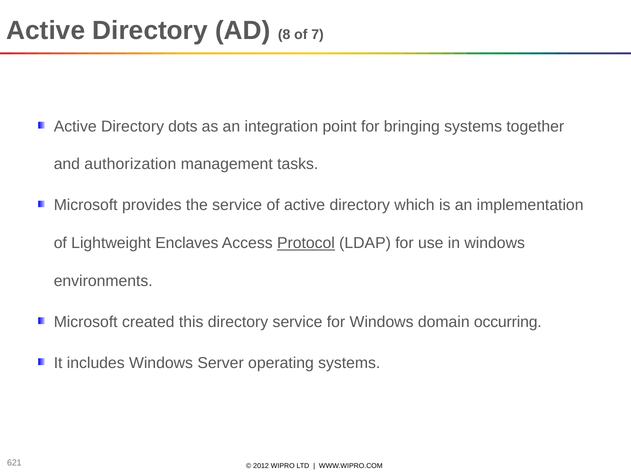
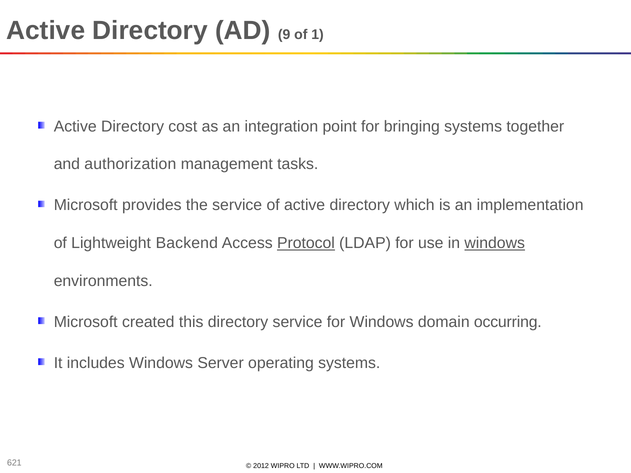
8: 8 -> 9
7: 7 -> 1
dots: dots -> cost
Enclaves: Enclaves -> Backend
windows at (495, 243) underline: none -> present
